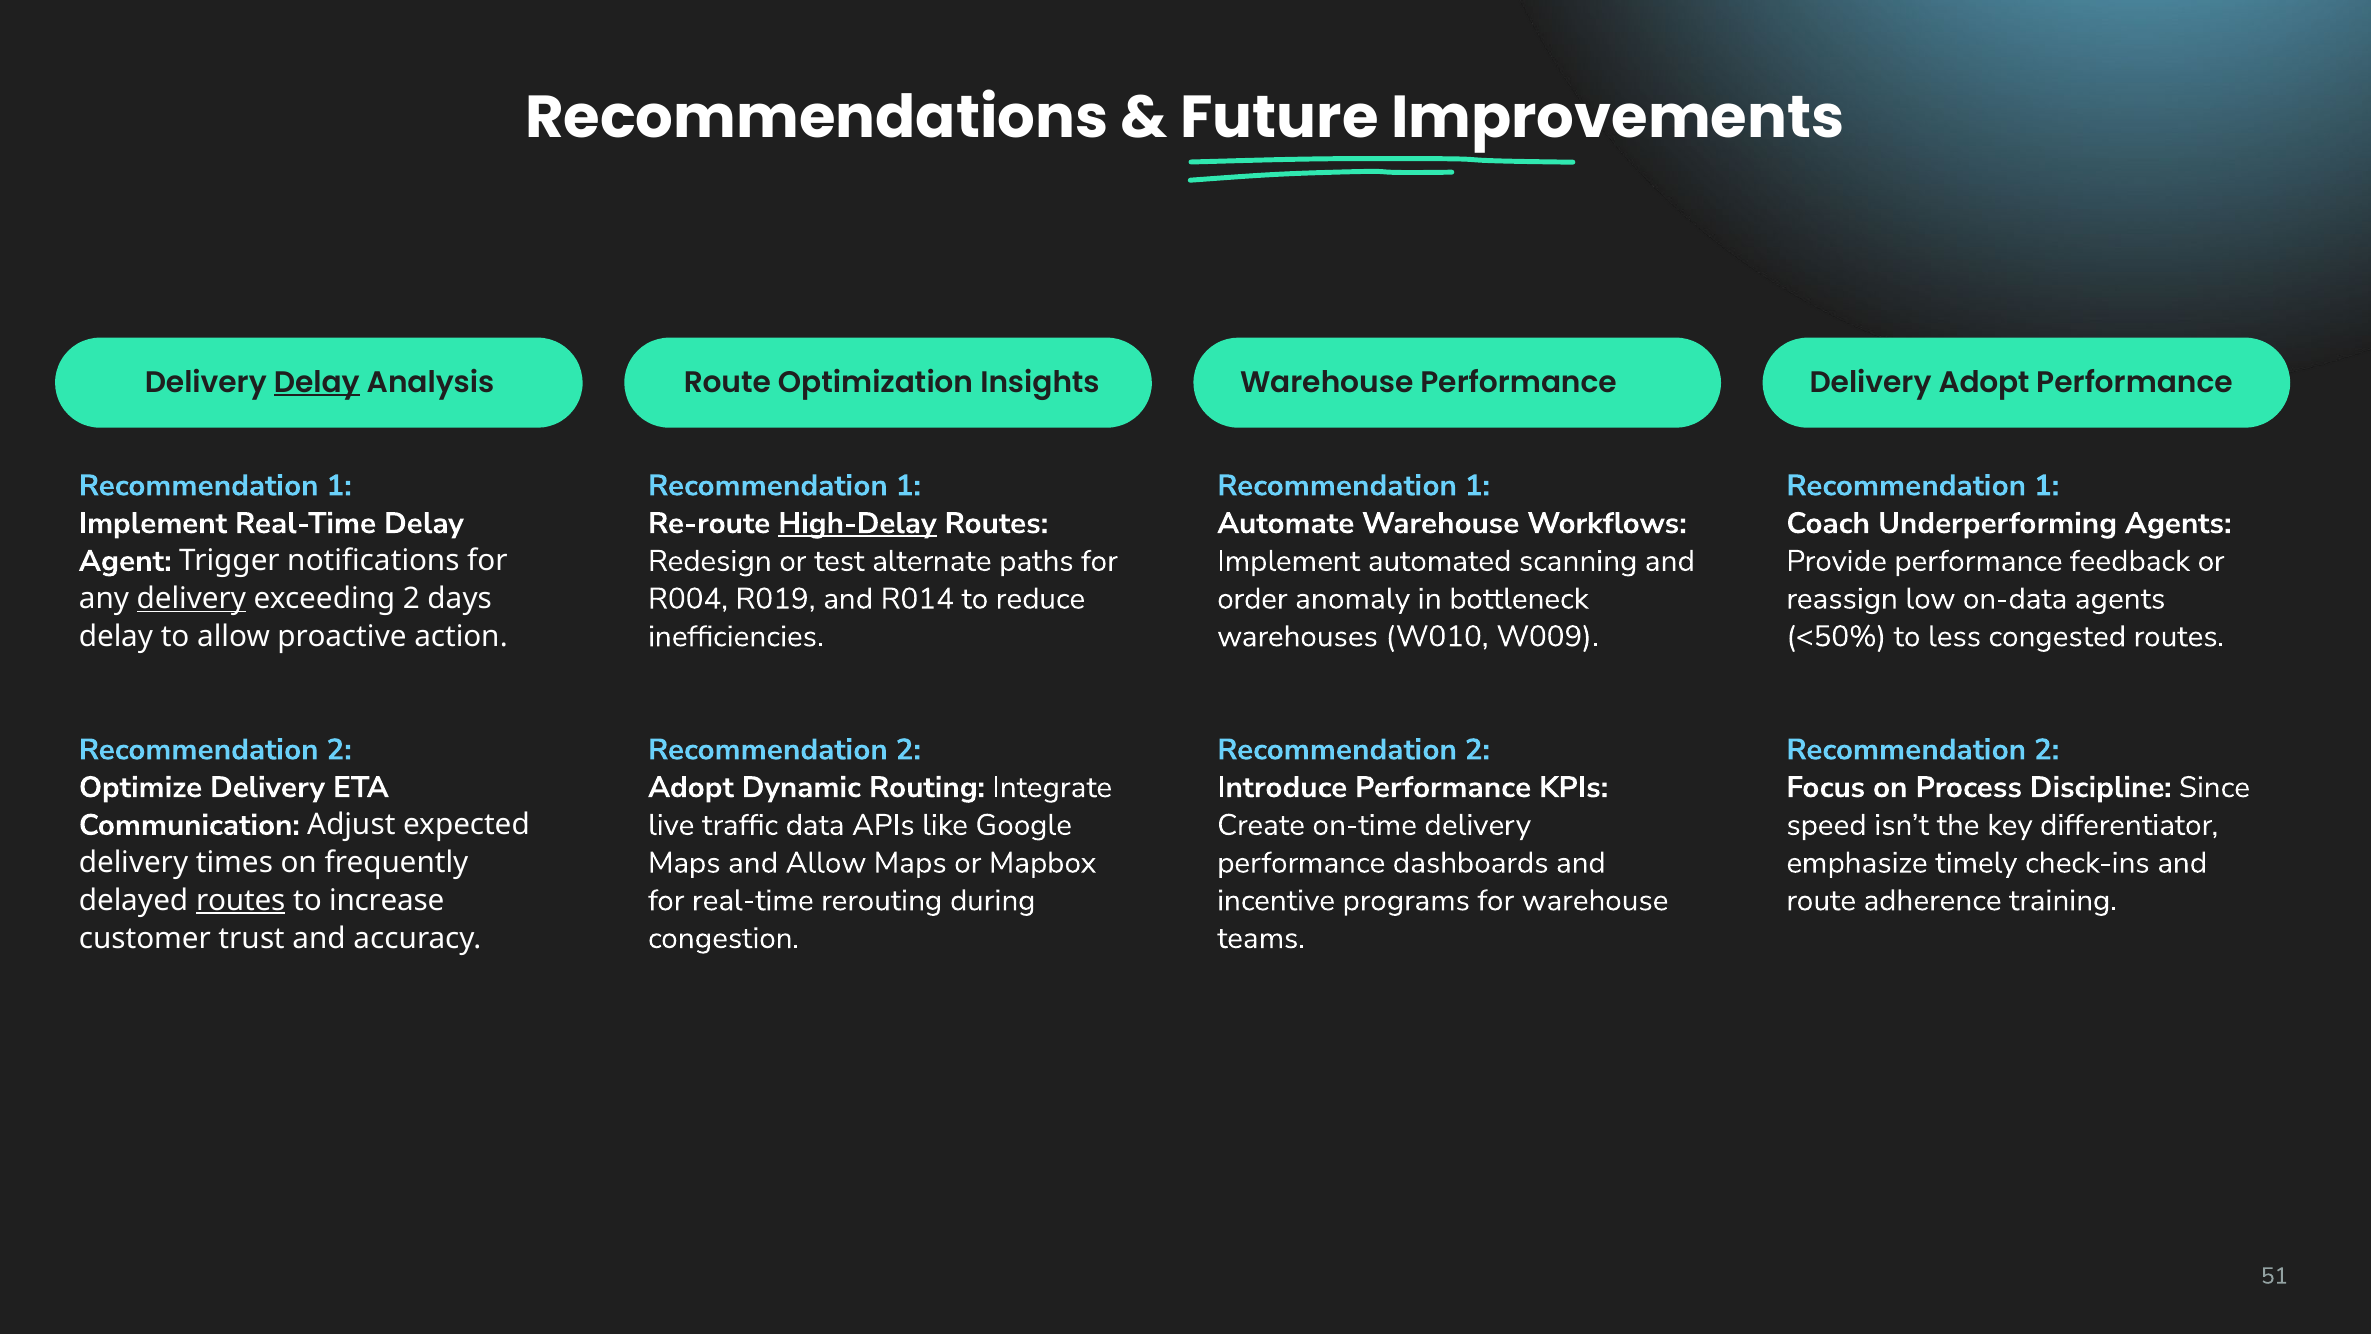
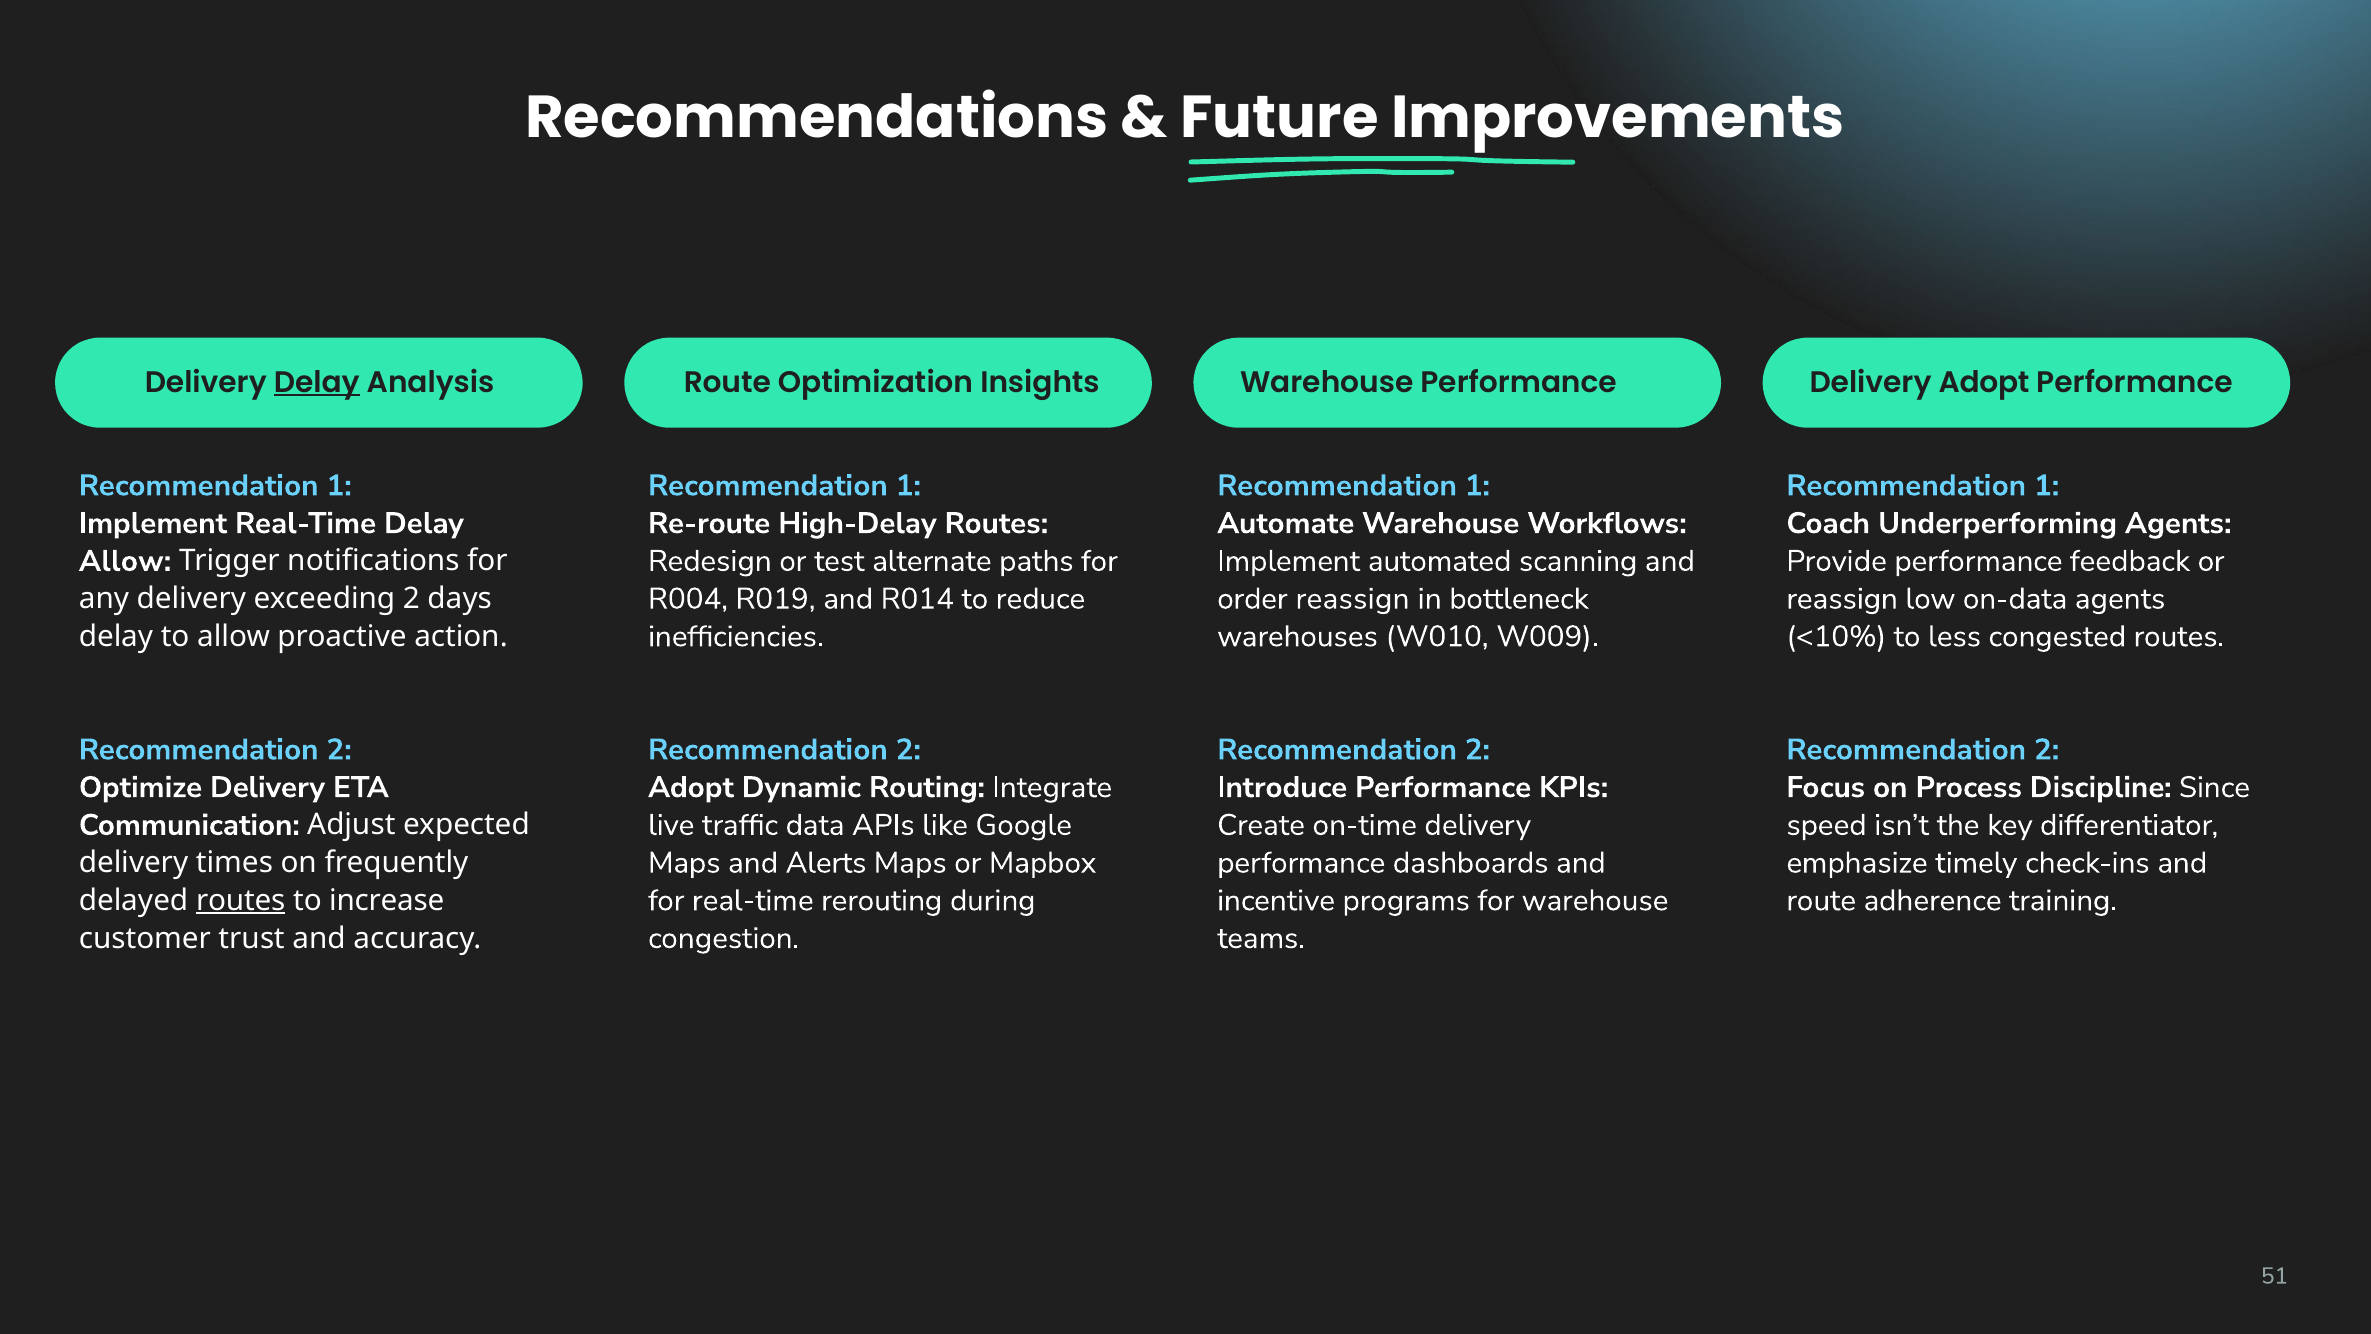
High-Delay underline: present -> none
Agent at (125, 561): Agent -> Allow
order anomaly: anomaly -> reassign
delivery at (191, 599) underline: present -> none
<50%: <50% -> <10%
and Allow: Allow -> Alerts
